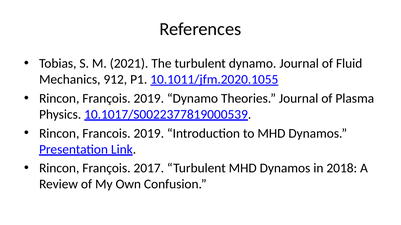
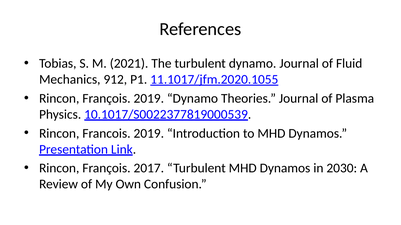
10.1011/jfm.2020.1055: 10.1011/jfm.2020.1055 -> 11.1017/jfm.2020.1055
2018: 2018 -> 2030
